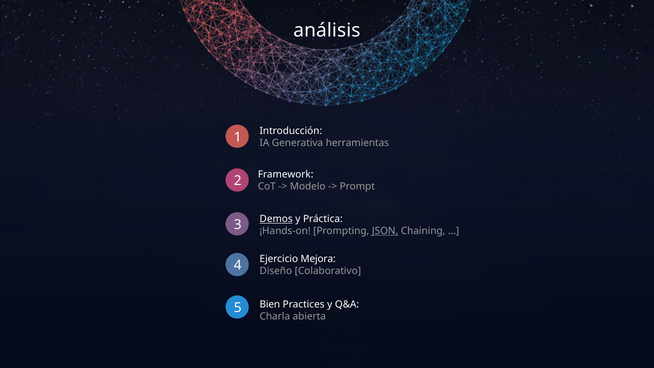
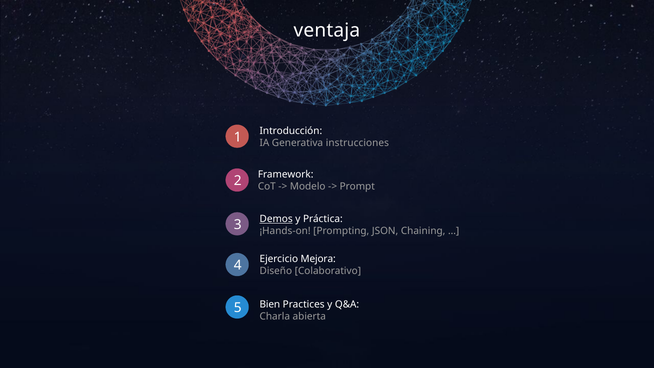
análisis: análisis -> ventaja
herramientas: herramientas -> instrucciones
JSON underline: present -> none
